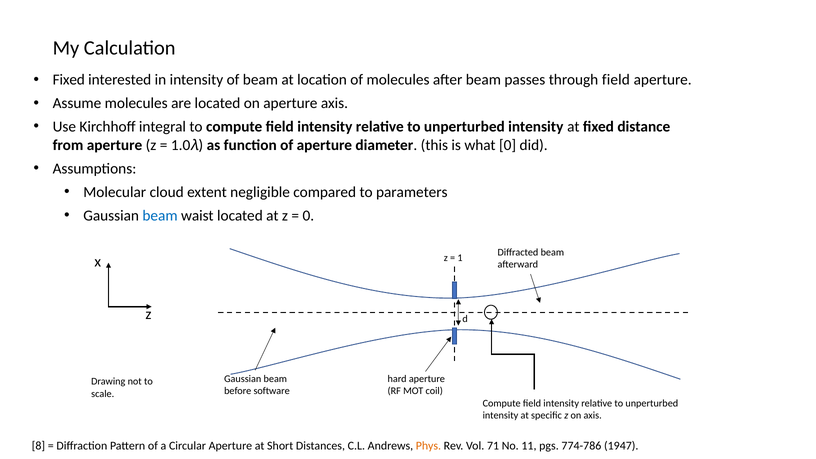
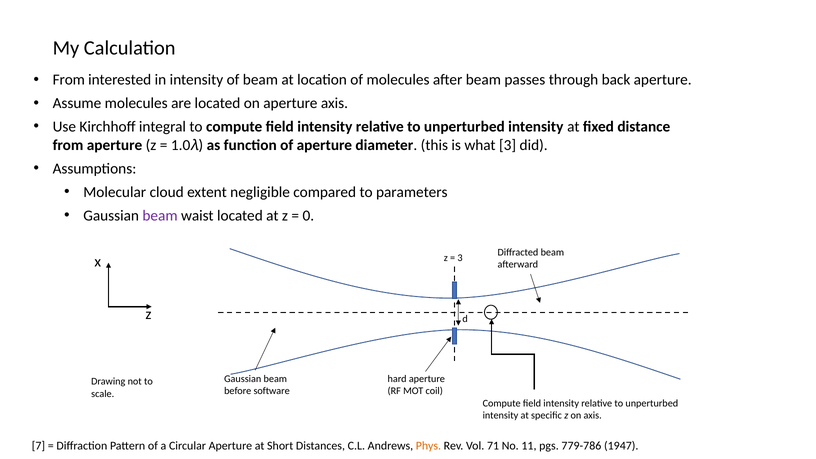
Fixed at (69, 80): Fixed -> From
through field: field -> back
what 0: 0 -> 3
beam at (160, 216) colour: blue -> purple
1 at (460, 258): 1 -> 3
8: 8 -> 7
774-786: 774-786 -> 779-786
